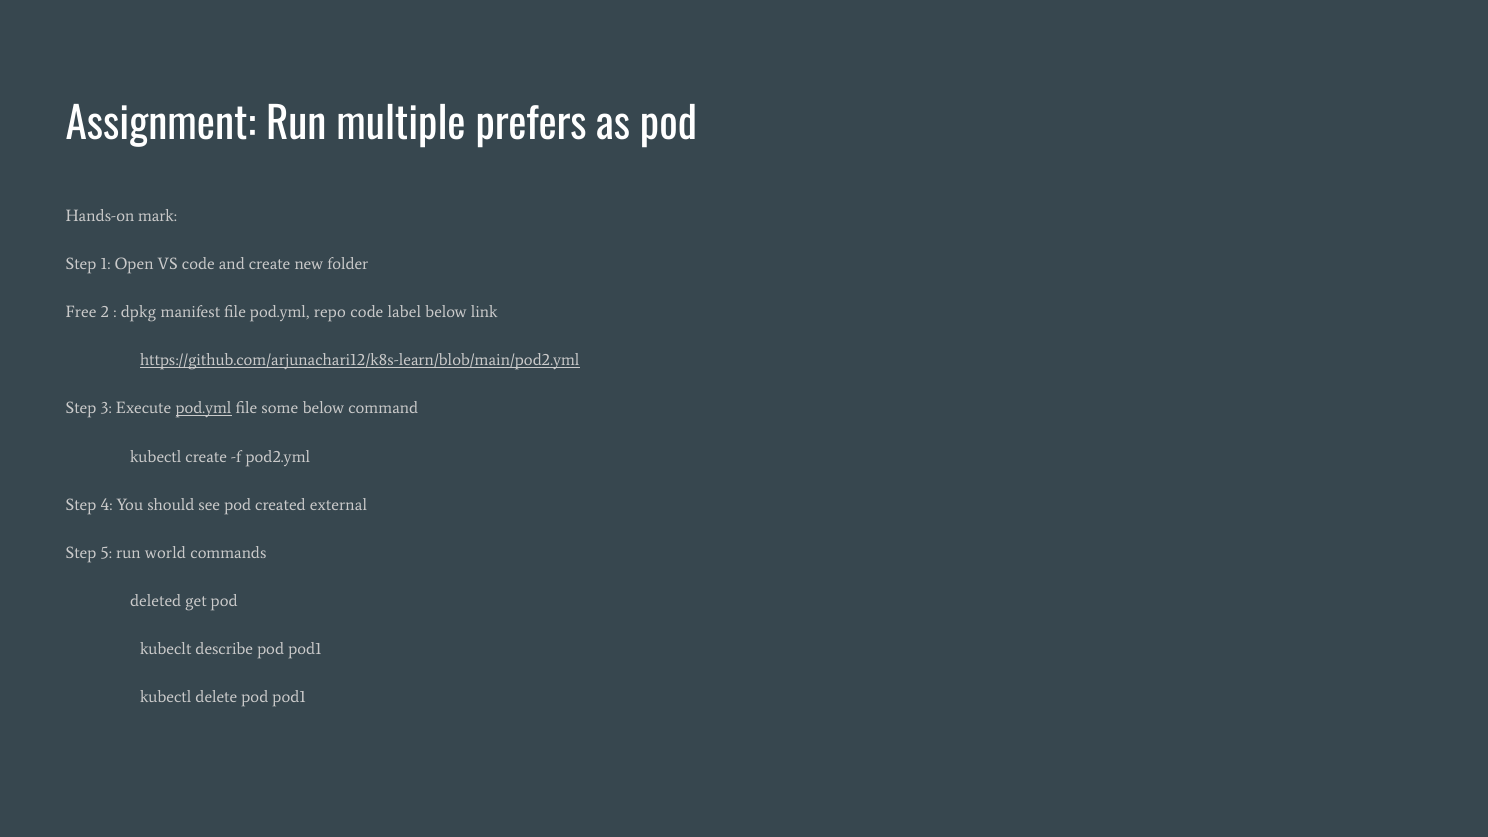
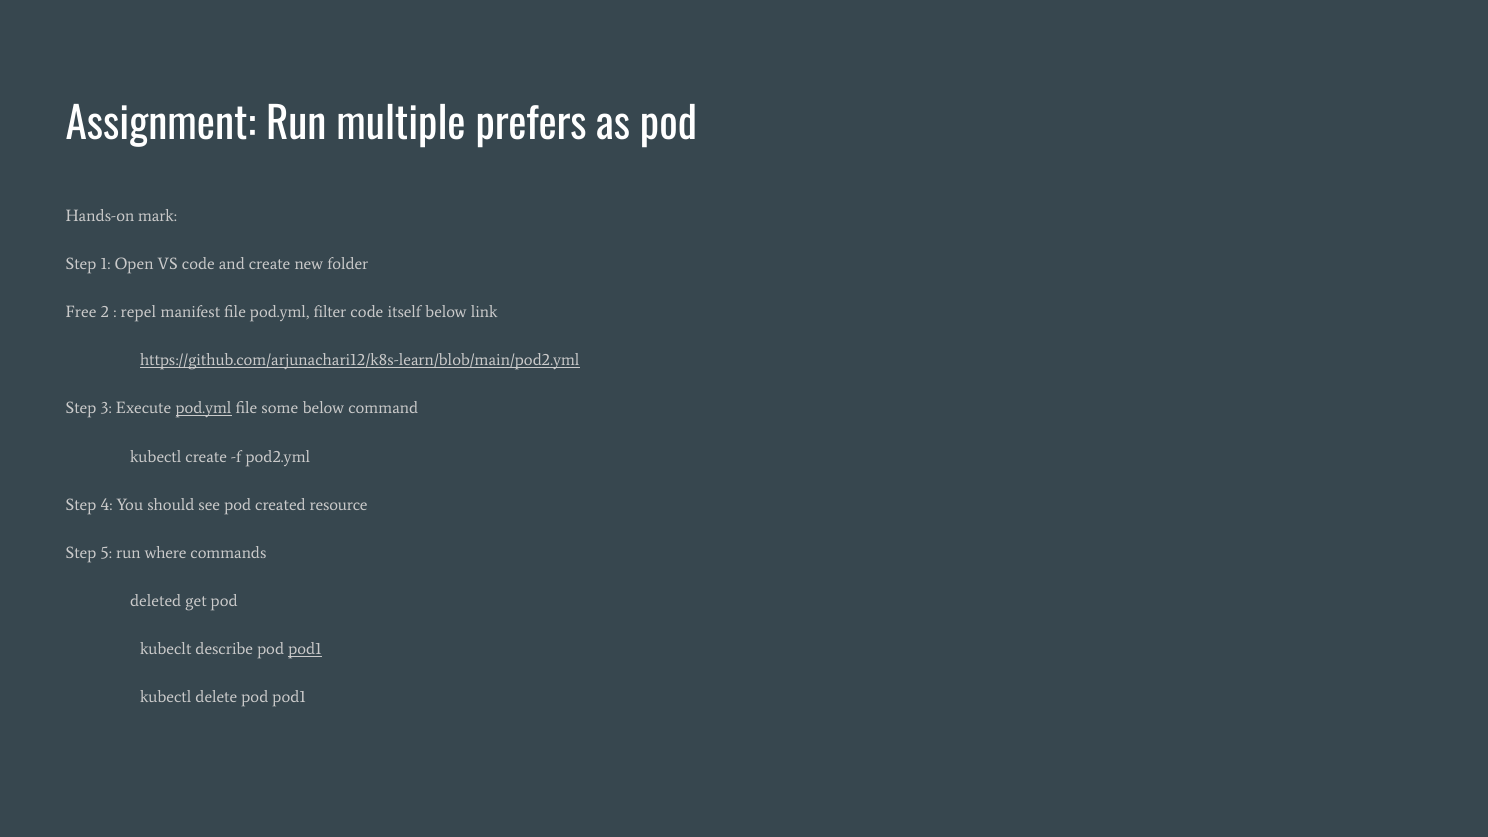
dpkg: dpkg -> repel
repo: repo -> filter
label: label -> itself
external: external -> resource
world: world -> where
pod1 at (305, 649) underline: none -> present
